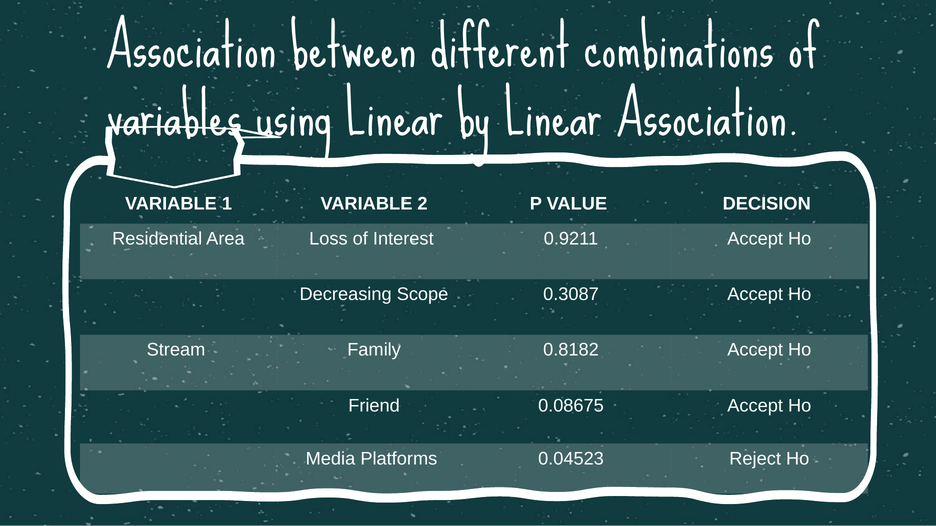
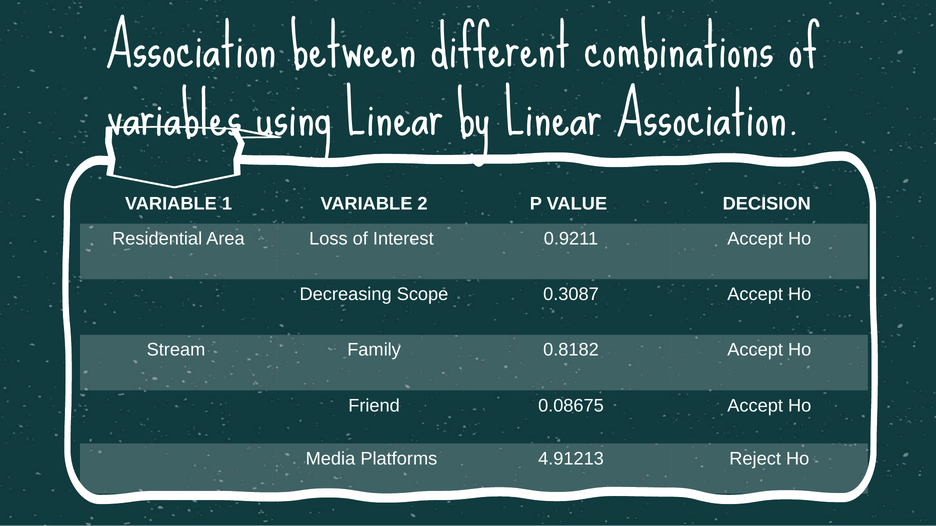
0.04523: 0.04523 -> 4.91213
